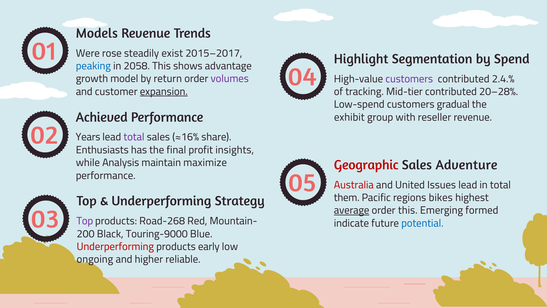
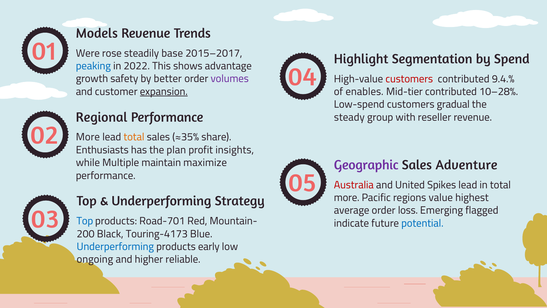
exist: exist -> base
2058: 2058 -> 2022
model: model -> safety
return: return -> better
customers at (409, 79) colour: purple -> red
2.4.%: 2.4.% -> 9.4.%
tracking: tracking -> enables
20–28%: 20–28% -> 10–28%
Achieved: Achieved -> Regional
exhibit: exhibit -> steady
Years at (88, 137): Years -> More
total at (134, 137) colour: purple -> orange
≈16%: ≈16% -> ≈35%
final: final -> plan
Geographic colour: red -> purple
Analysis: Analysis -> Multiple
Issues: Issues -> Spikes
them at (347, 197): them -> more
bikes: bikes -> value
average underline: present -> none
order this: this -> loss
formed: formed -> flagged
Top at (85, 221) colour: purple -> blue
Road-268: Road-268 -> Road-701
Touring-9000: Touring-9000 -> Touring-4173
Underperforming at (115, 246) colour: red -> blue
